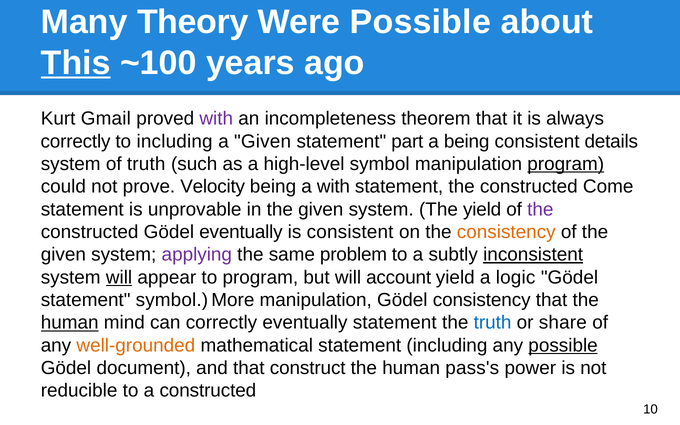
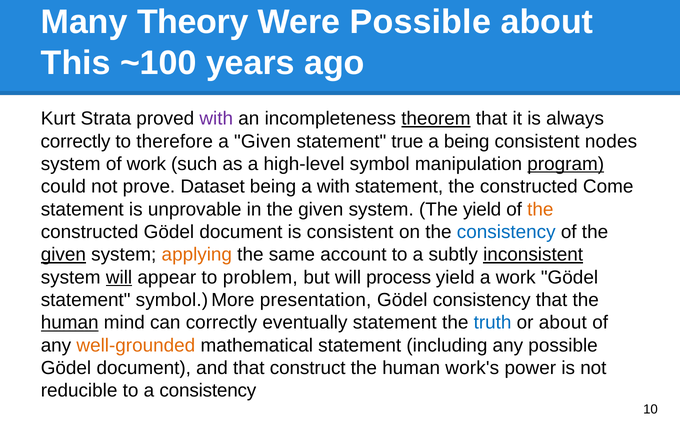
This underline: present -> none
Gmail: Gmail -> Strata
theorem underline: none -> present
to including: including -> therefore
part: part -> true
details: details -> nodes
of truth: truth -> work
Velocity: Velocity -> Dataset
the at (540, 209) colour: purple -> orange
constructed Gödel eventually: eventually -> document
consistency at (506, 232) colour: orange -> blue
given at (63, 255) underline: none -> present
applying colour: purple -> orange
problem: problem -> account
to program: program -> problem
account: account -> process
a logic: logic -> work
More manipulation: manipulation -> presentation
or share: share -> about
possible at (563, 345) underline: present -> none
pass's: pass's -> work's
a constructed: constructed -> consistency
